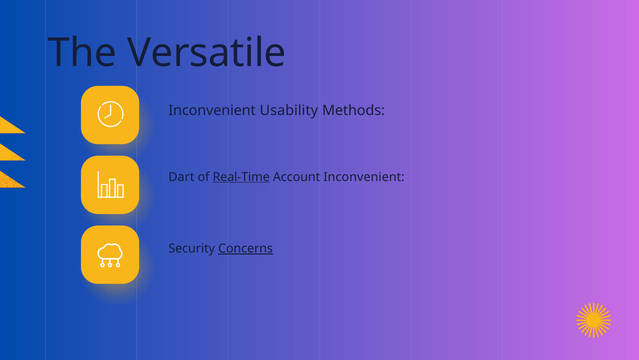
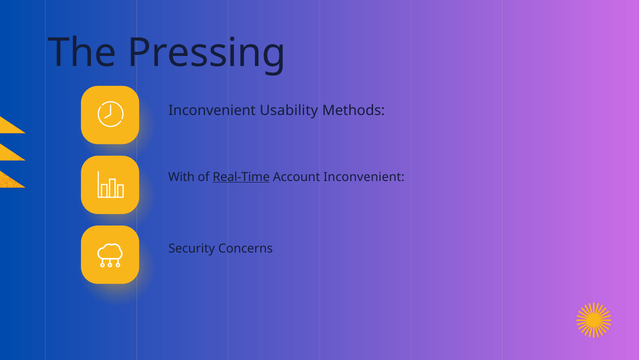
Versatile: Versatile -> Pressing
Dart: Dart -> With
Concerns underline: present -> none
